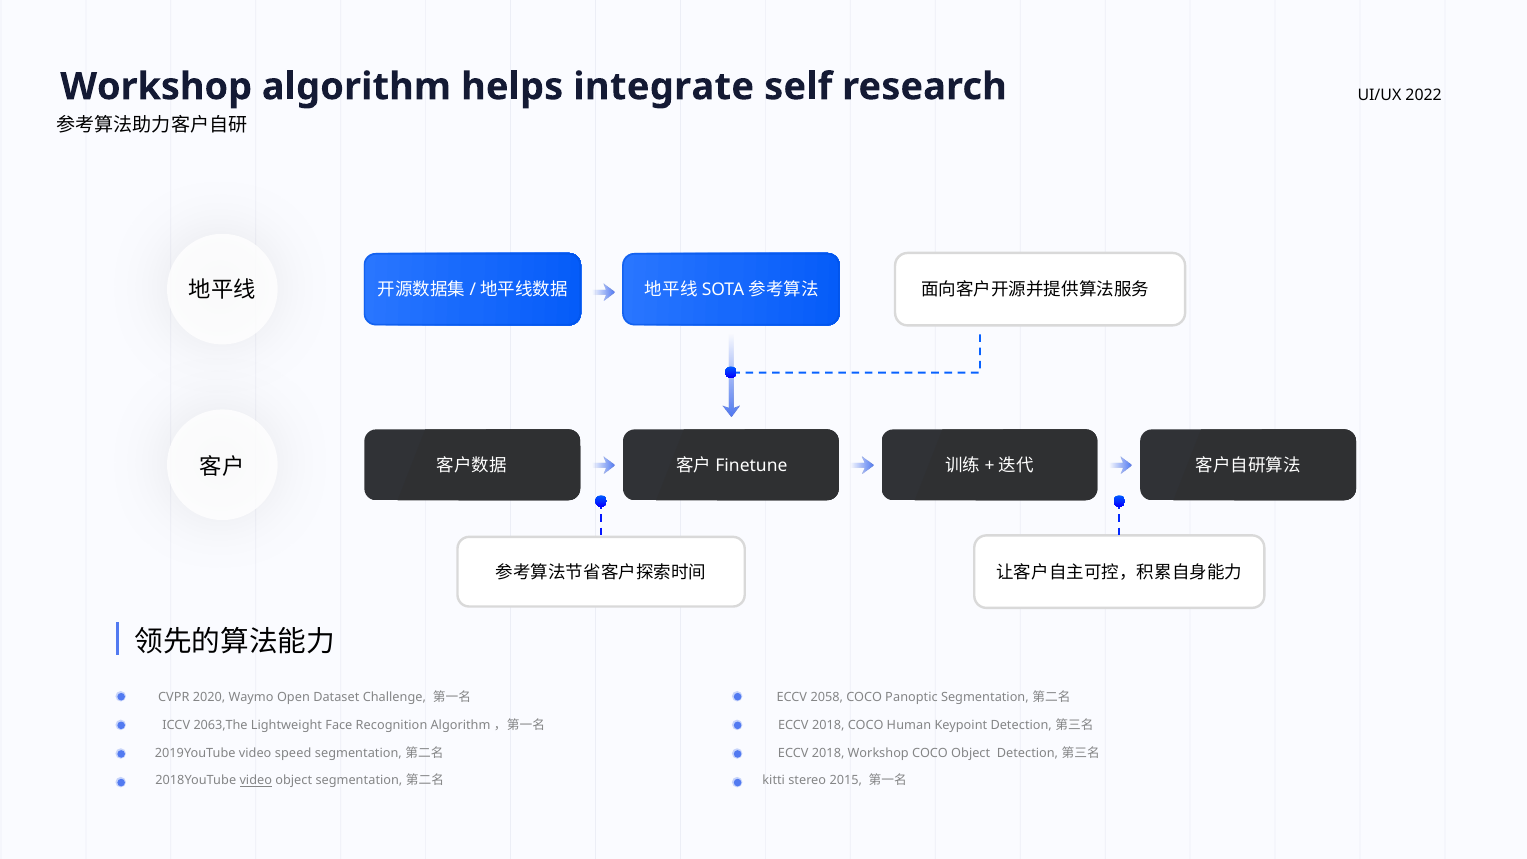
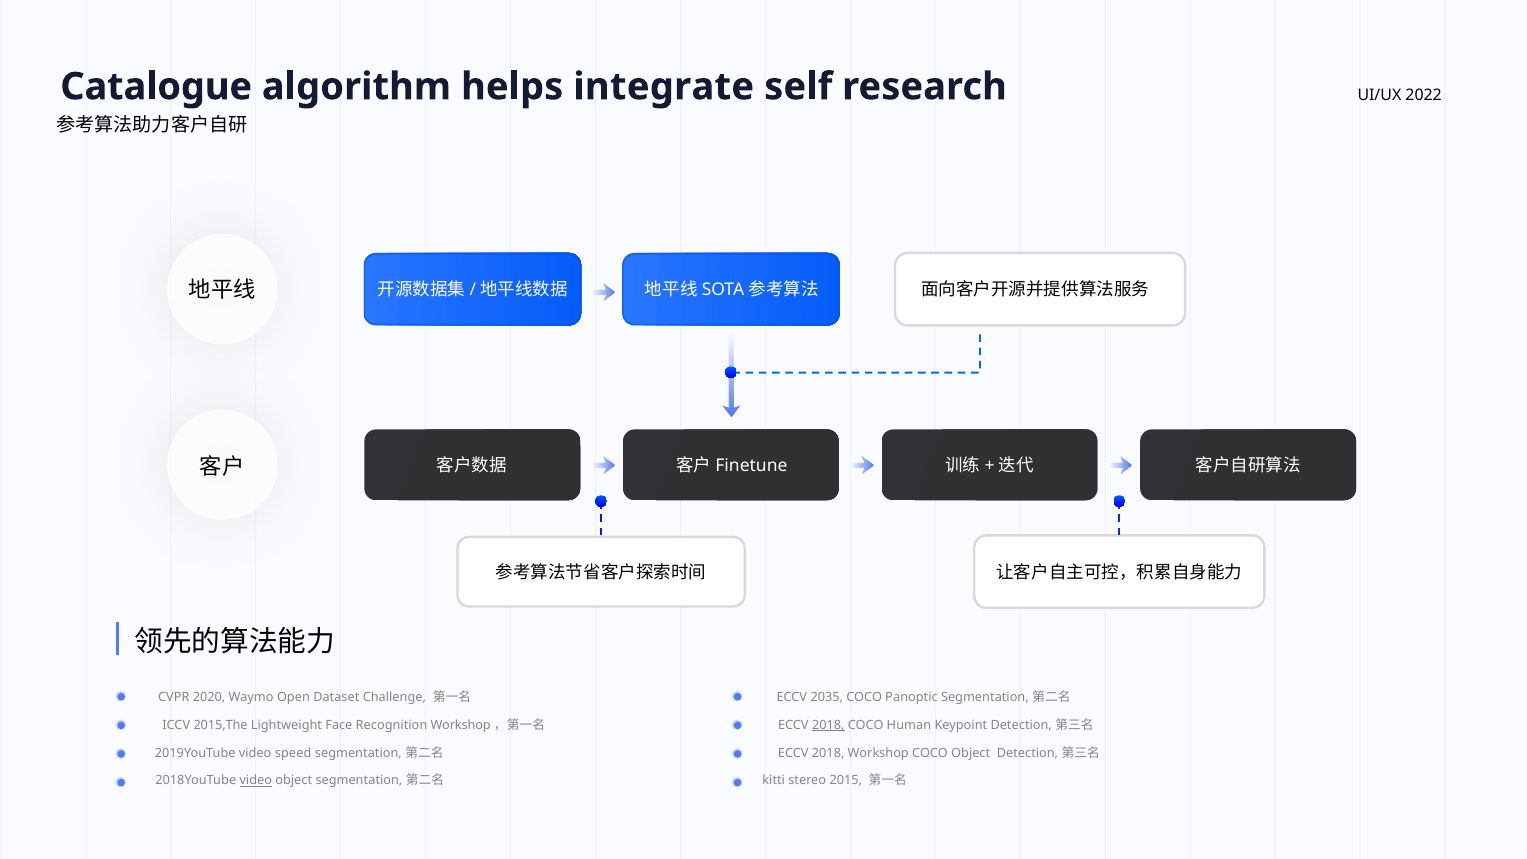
Workshop at (156, 87): Workshop -> Catalogue
2058: 2058 -> 2035
2063,The: 2063,The -> 2015,The
Recognition Algorithm: Algorithm -> Workshop
2018 at (828, 725) underline: none -> present
